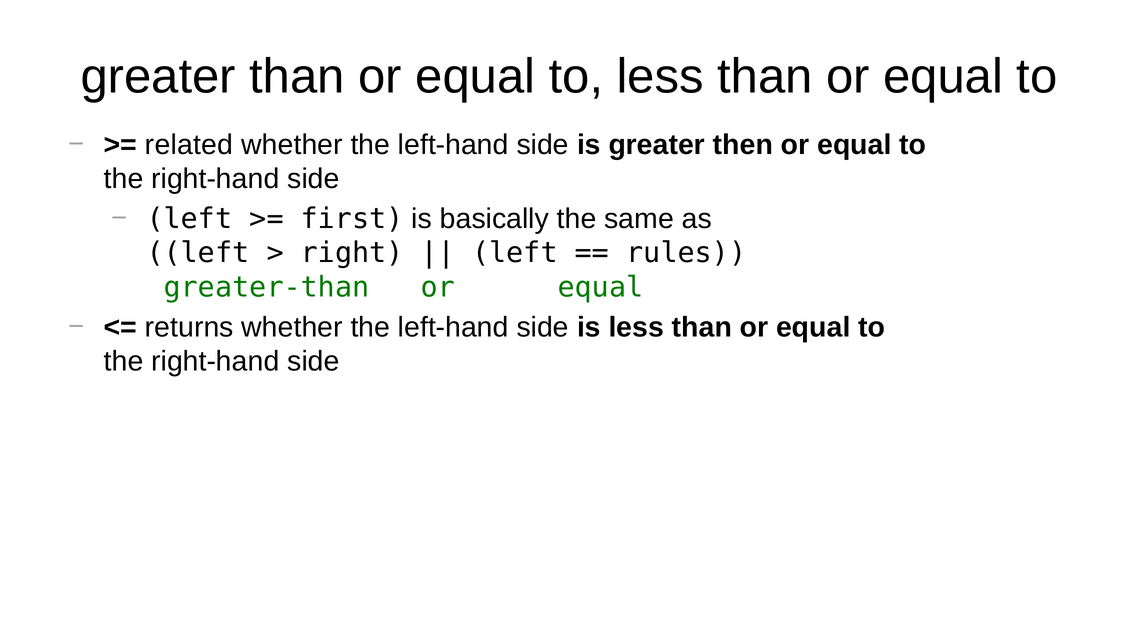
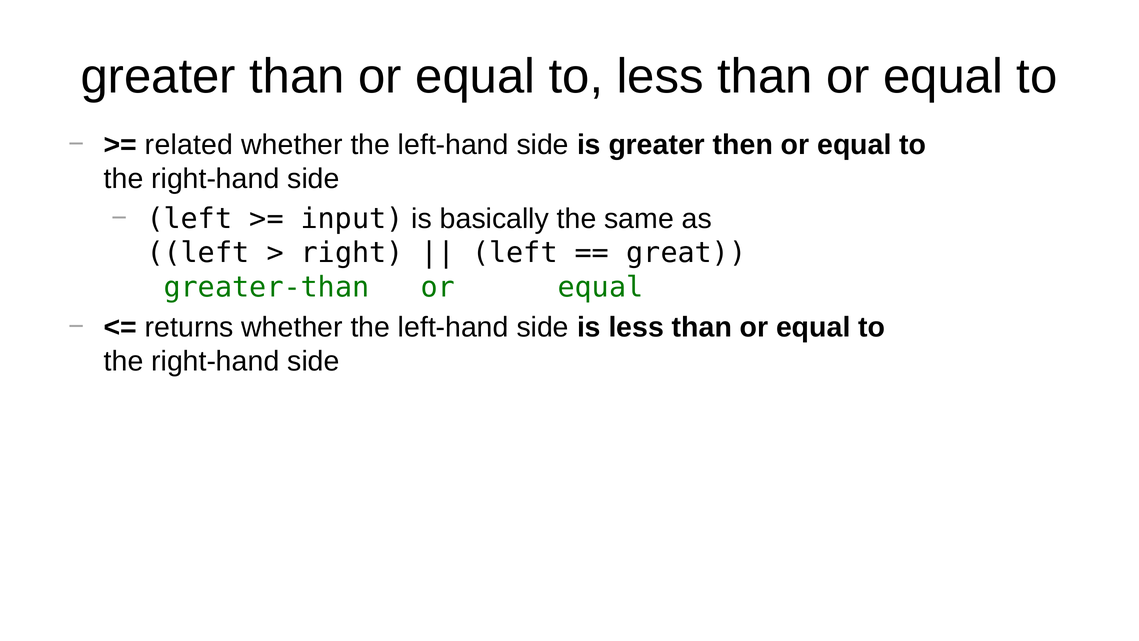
first: first -> input
rules: rules -> great
